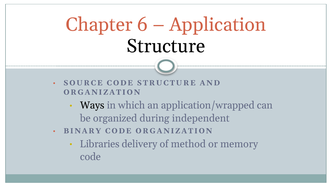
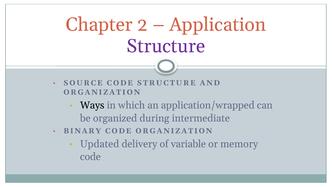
6: 6 -> 2
Structure at (166, 46) colour: black -> purple
independent: independent -> intermediate
Libraries: Libraries -> Updated
method: method -> variable
